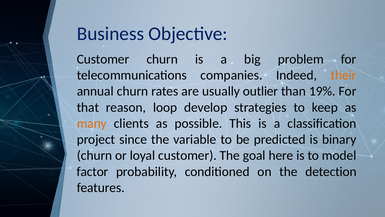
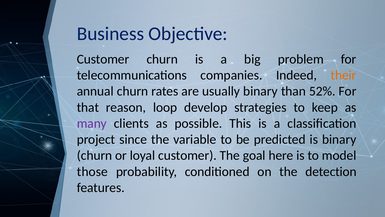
usually outlier: outlier -> binary
19%: 19% -> 52%
many colour: orange -> purple
factor: factor -> those
